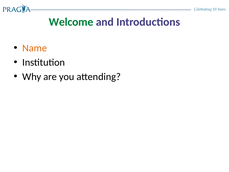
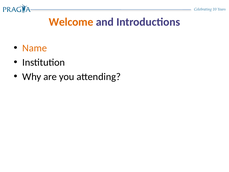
Welcome colour: green -> orange
